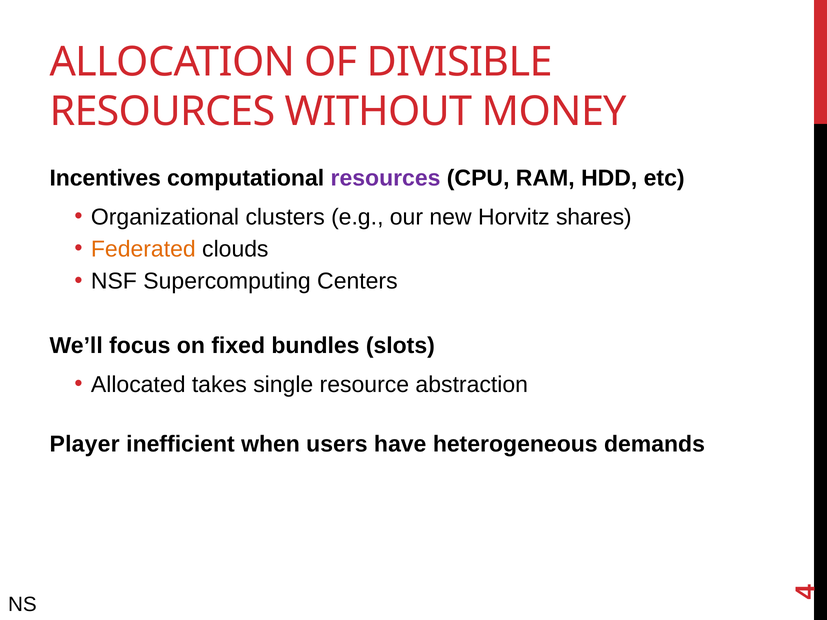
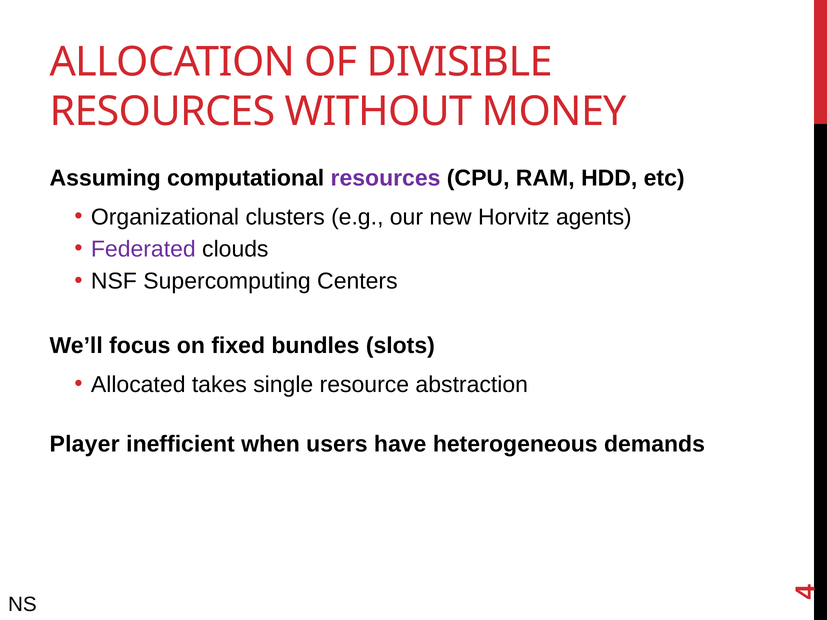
Incentives: Incentives -> Assuming
shares: shares -> agents
Federated colour: orange -> purple
